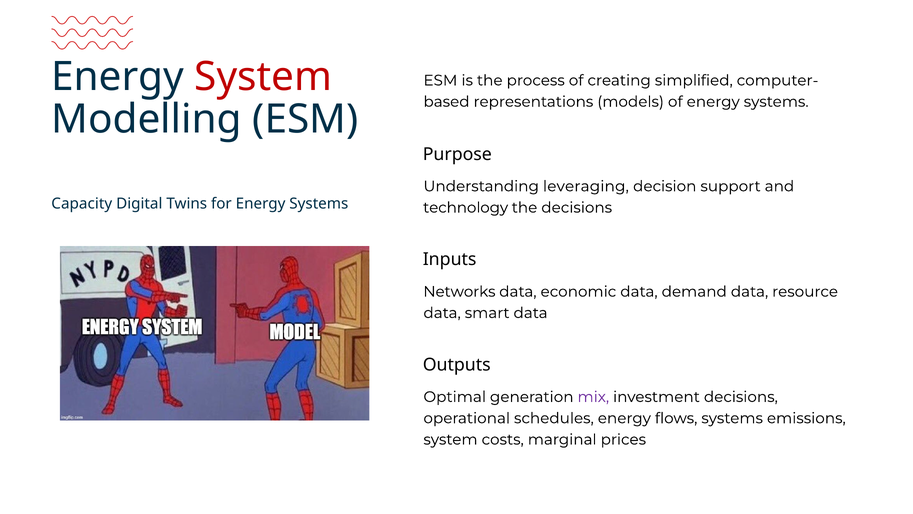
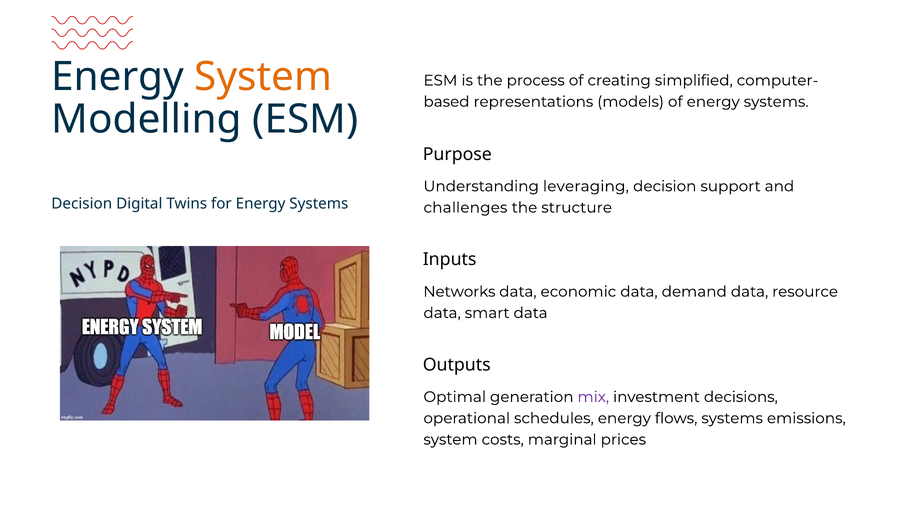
System at (263, 77) colour: red -> orange
Capacity at (82, 204): Capacity -> Decision
technology: technology -> challenges
the decisions: decisions -> structure
